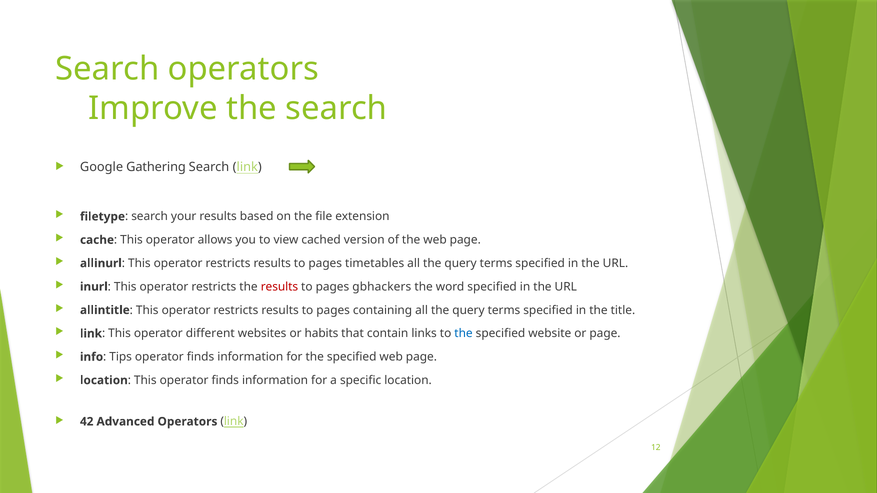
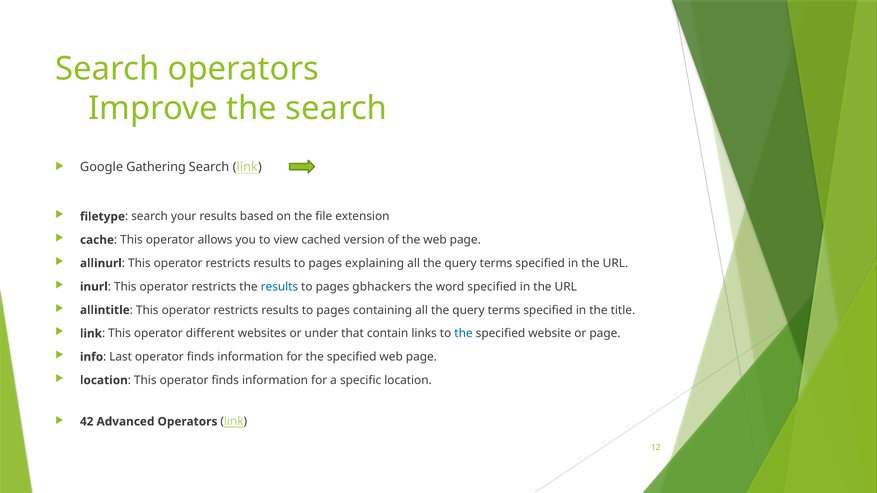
timetables: timetables -> explaining
results at (279, 287) colour: red -> blue
habits: habits -> under
Tips: Tips -> Last
